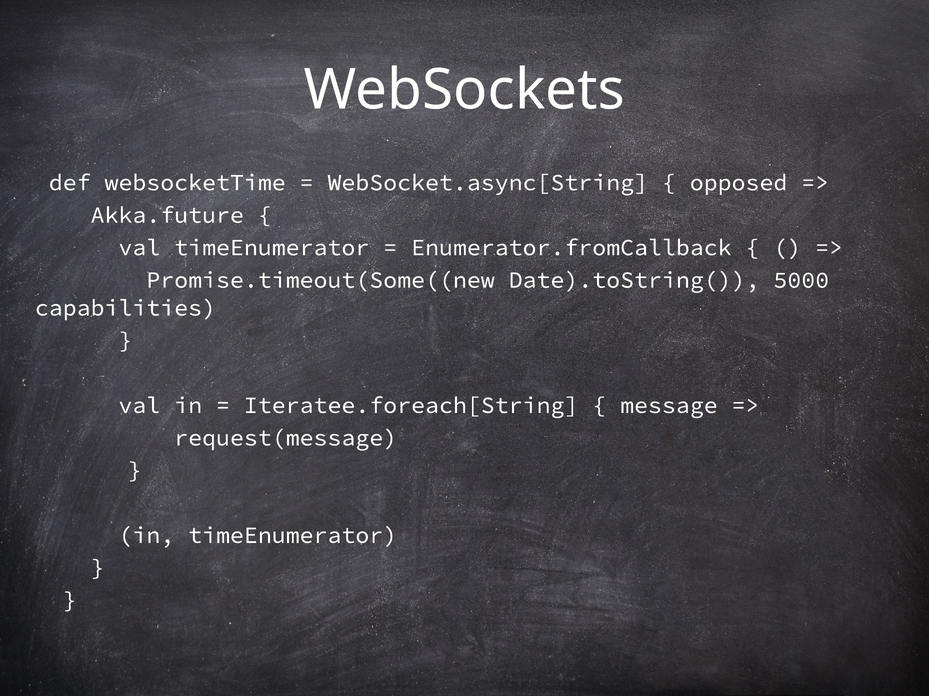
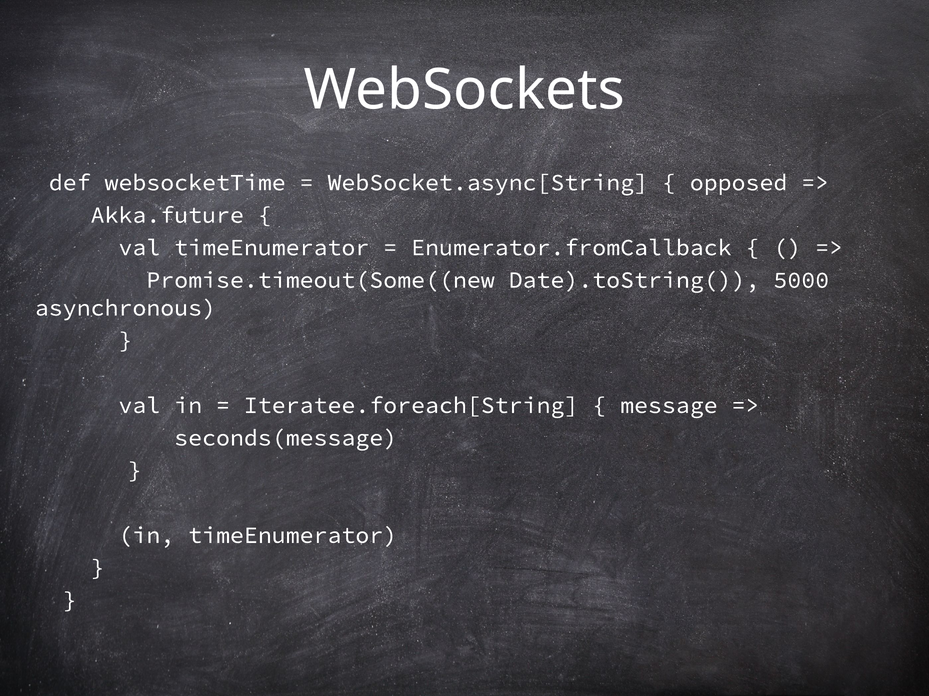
capabilities: capabilities -> asynchronous
request(message: request(message -> seconds(message
